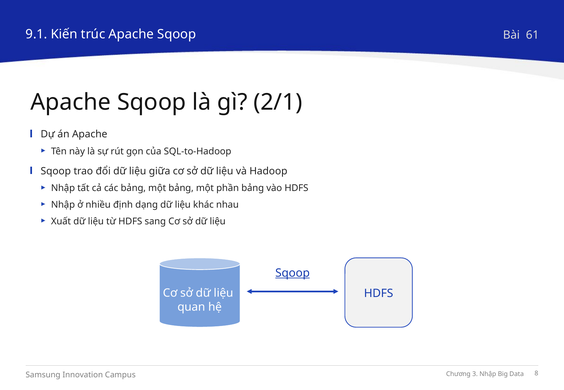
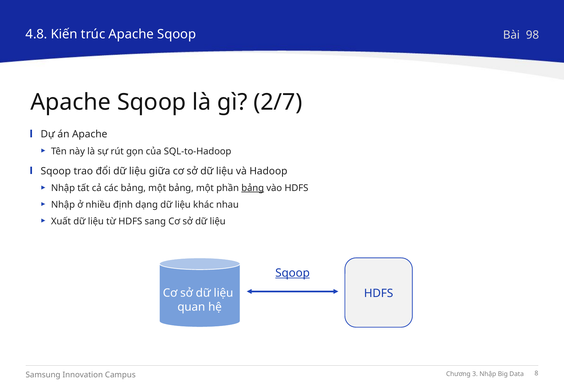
9.1: 9.1 -> 4.8
61: 61 -> 98
2/1: 2/1 -> 2/7
bảng at (253, 188) underline: none -> present
